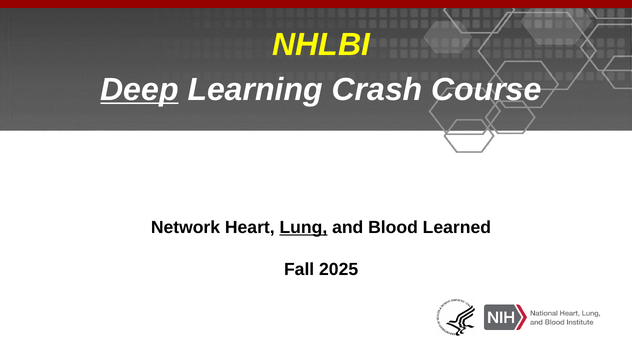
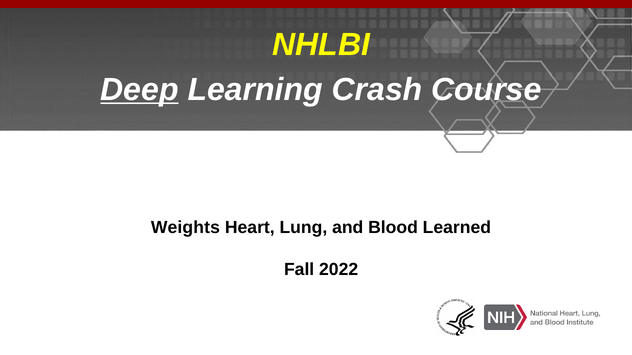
Network: Network -> Weights
Lung underline: present -> none
2025: 2025 -> 2022
